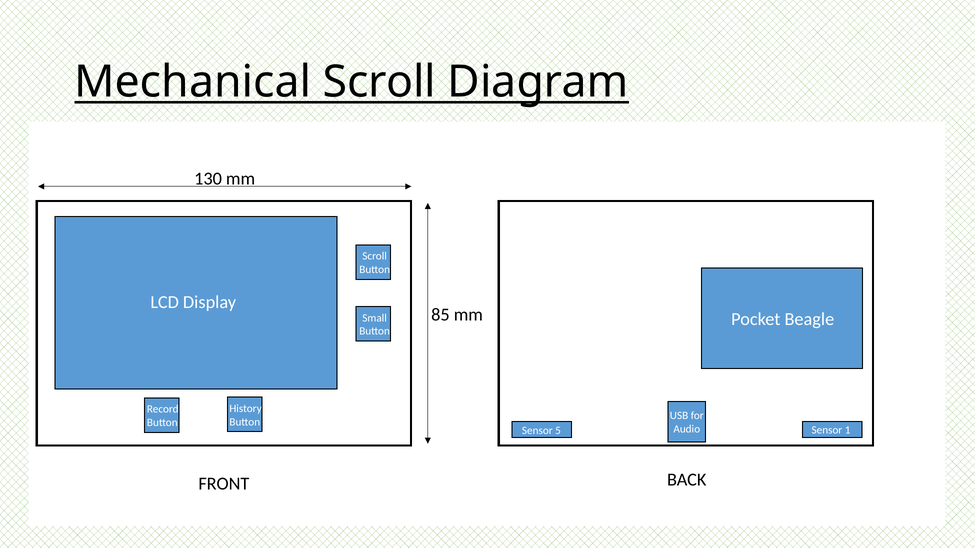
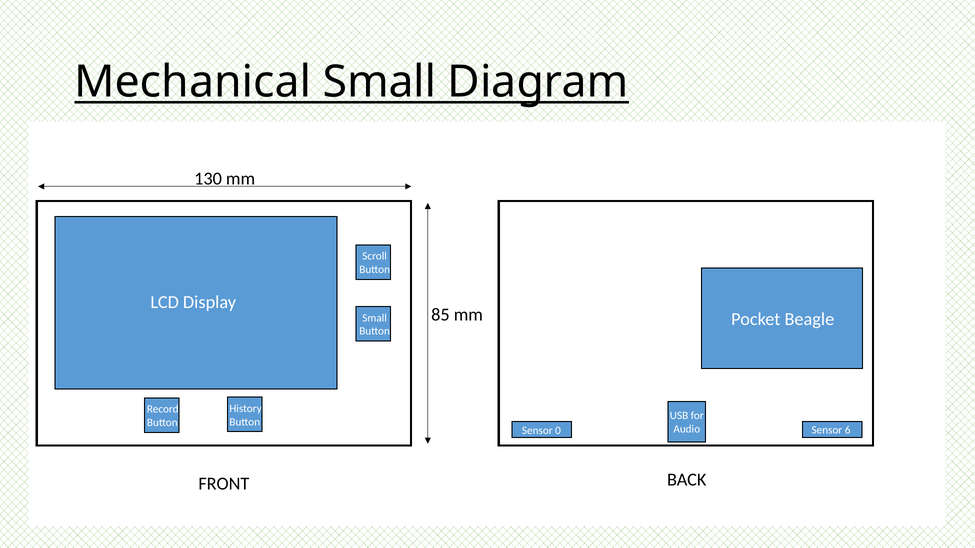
Mechanical Scroll: Scroll -> Small
5: 5 -> 0
1: 1 -> 6
